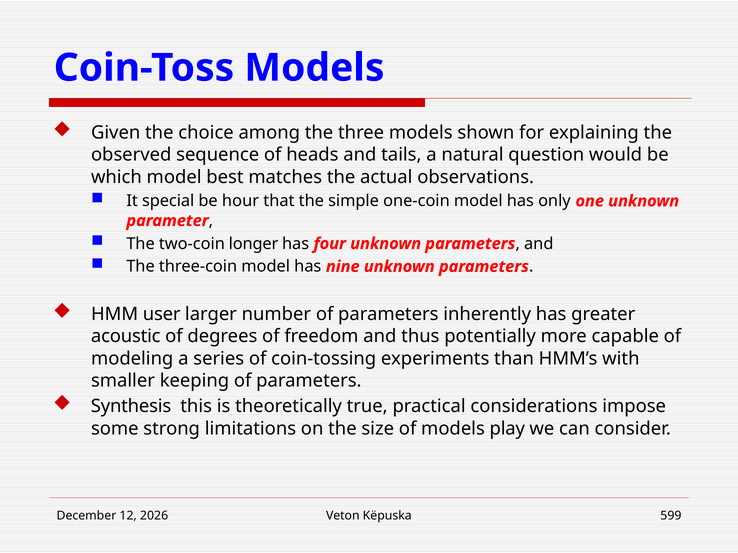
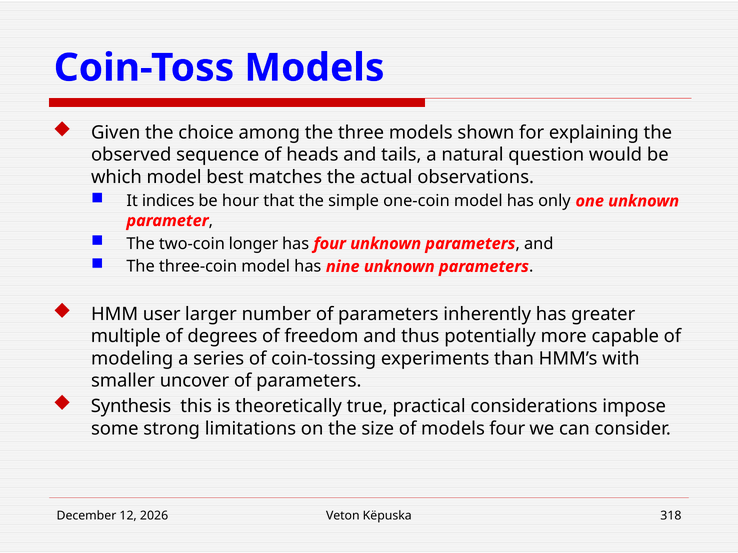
special: special -> indices
acoustic: acoustic -> multiple
keeping: keeping -> uncover
models play: play -> four
599: 599 -> 318
